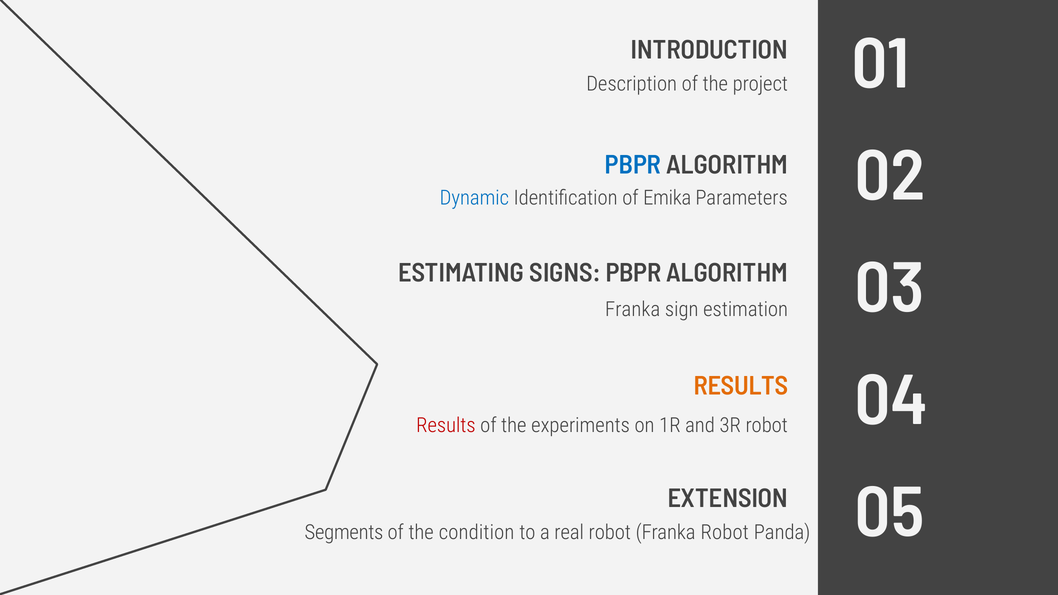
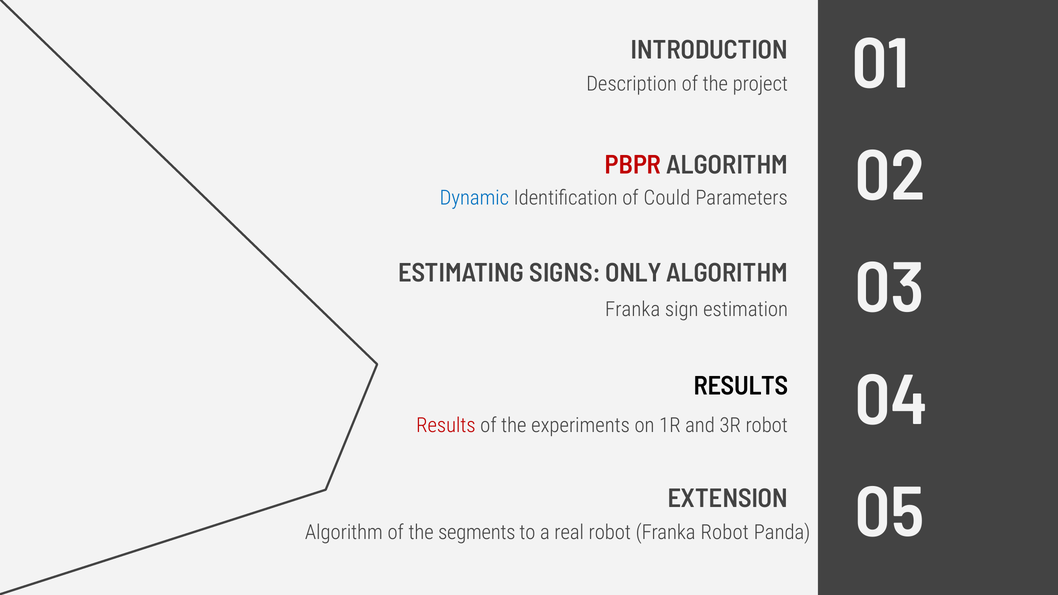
PBPR at (633, 165) colour: blue -> red
Emika: Emika -> Could
SIGNS PBPR: PBPR -> ONLY
RESULTS at (741, 386) colour: orange -> black
Segments at (344, 533): Segments -> Algorithm
condition: condition -> segments
